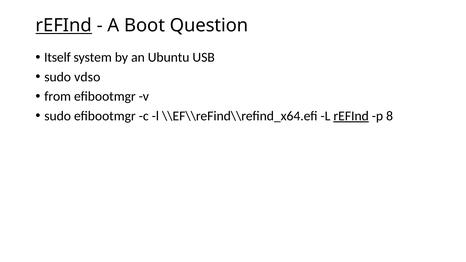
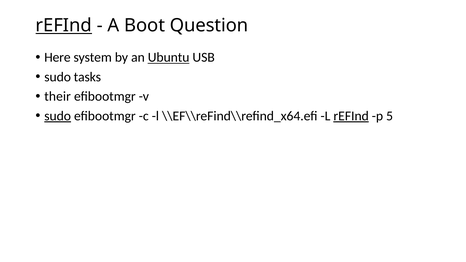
Itself: Itself -> Here
Ubuntu underline: none -> present
vdso: vdso -> tasks
from: from -> their
sudo at (58, 116) underline: none -> present
8: 8 -> 5
